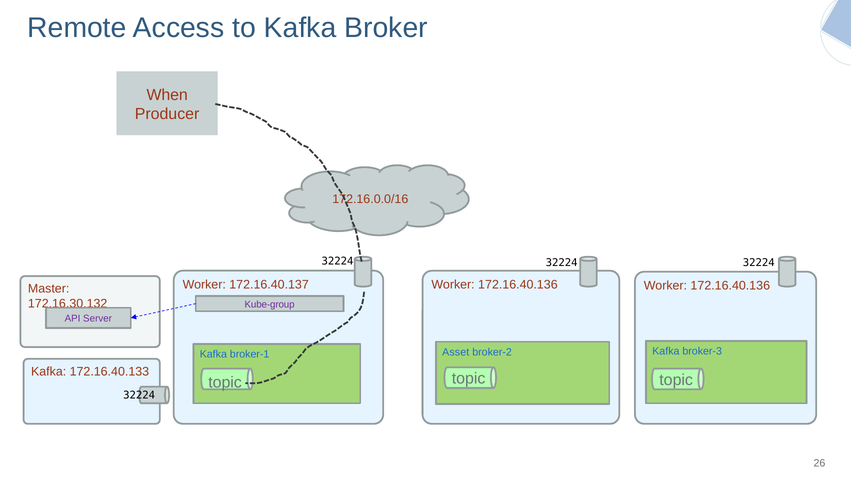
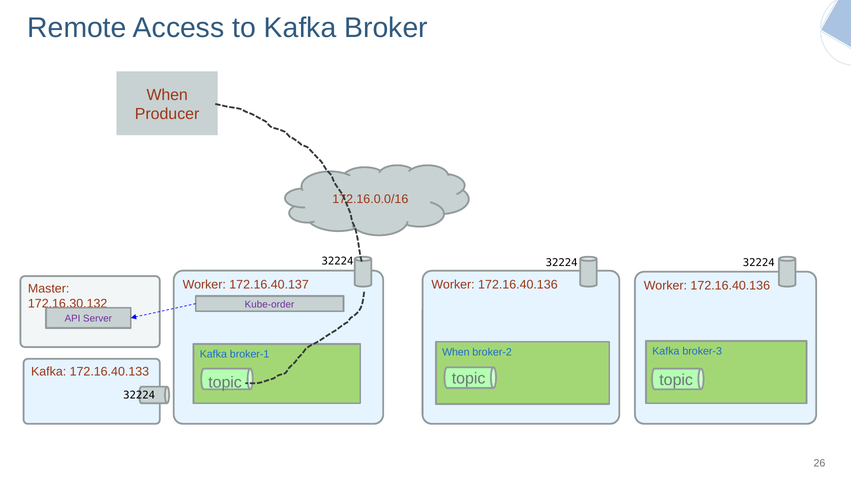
Kube-group: Kube-group -> Kube-order
Asset at (456, 352): Asset -> When
